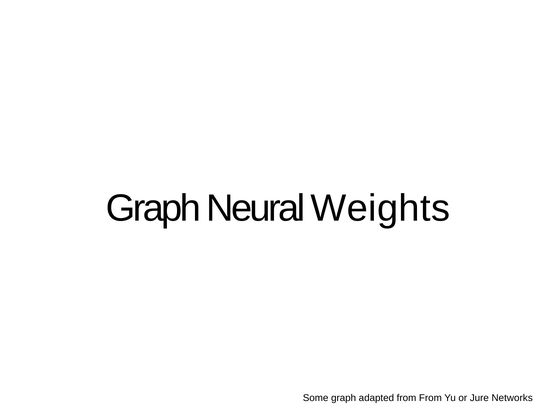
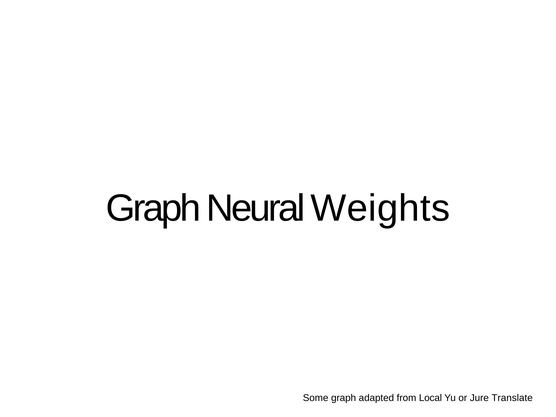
from From: From -> Local
Networks: Networks -> Translate
